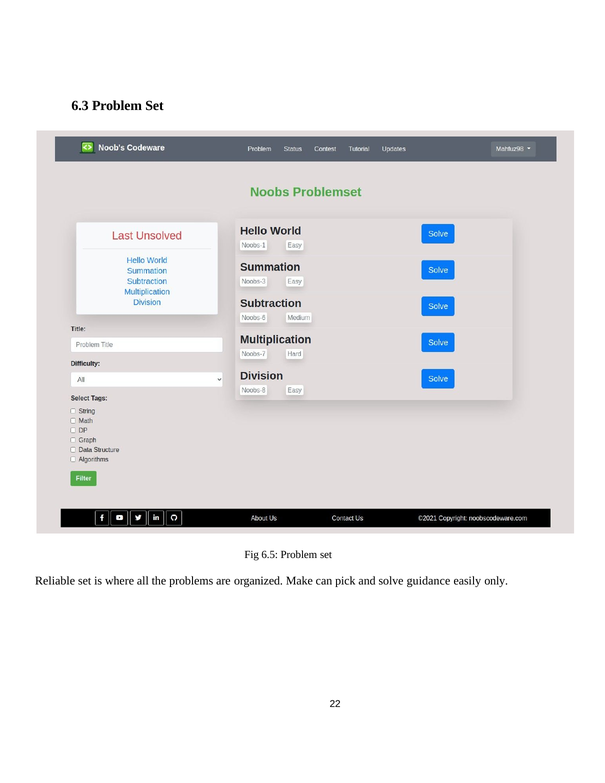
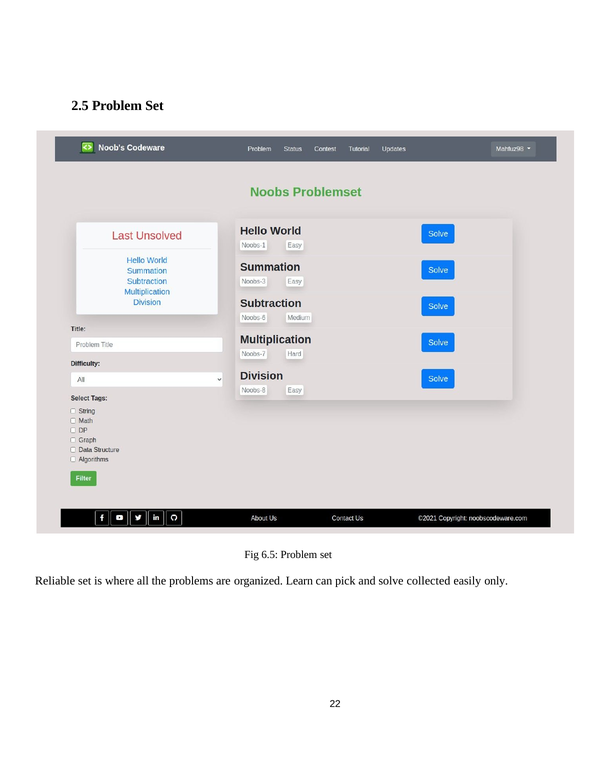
6.3: 6.3 -> 2.5
Make: Make -> Learn
guidance: guidance -> collected
